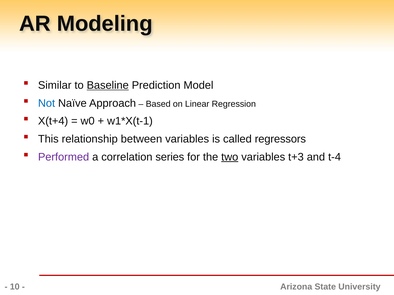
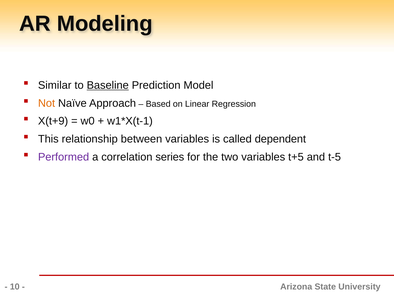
Not colour: blue -> orange
X(t+4: X(t+4 -> X(t+9
regressors: regressors -> dependent
two underline: present -> none
t+3: t+3 -> t+5
t-4: t-4 -> t-5
